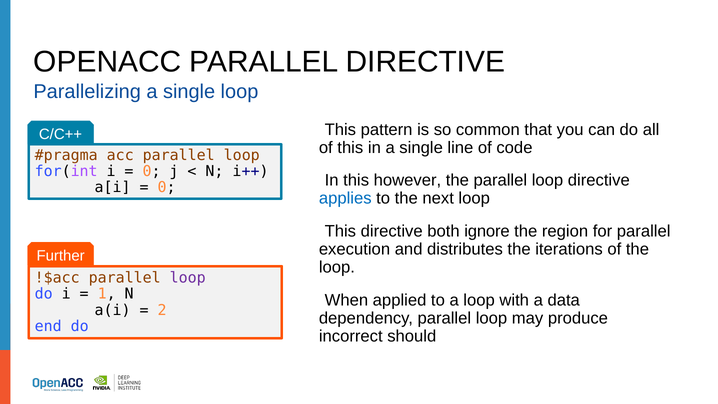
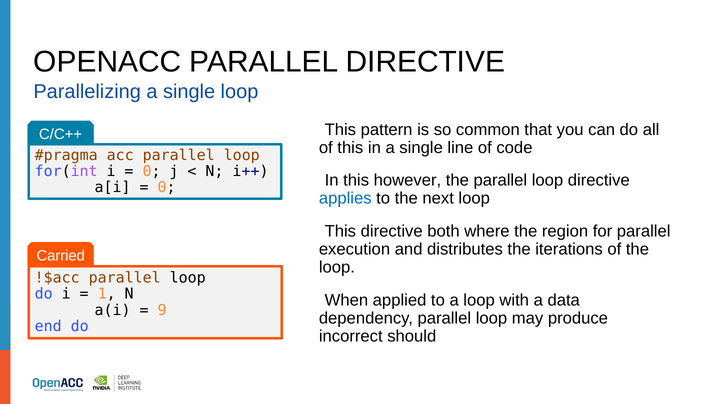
ignore: ignore -> where
Further: Further -> Carried
loop at (188, 278) colour: purple -> black
2: 2 -> 9
